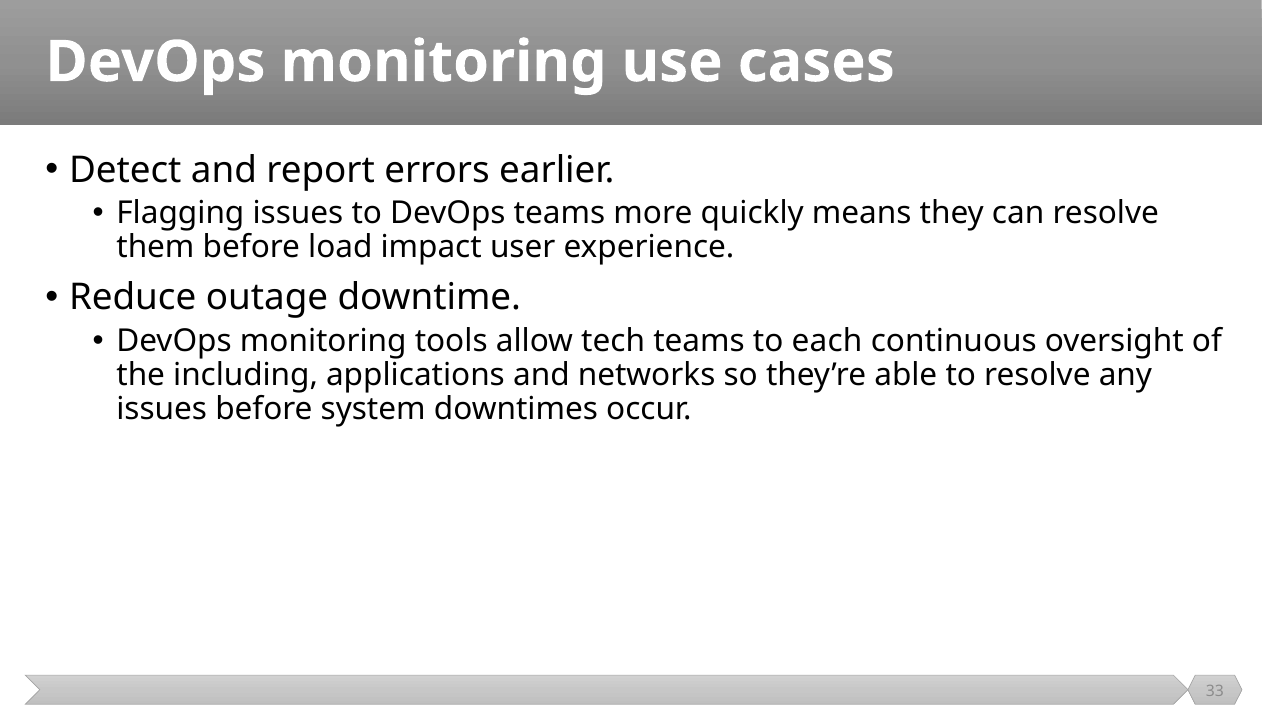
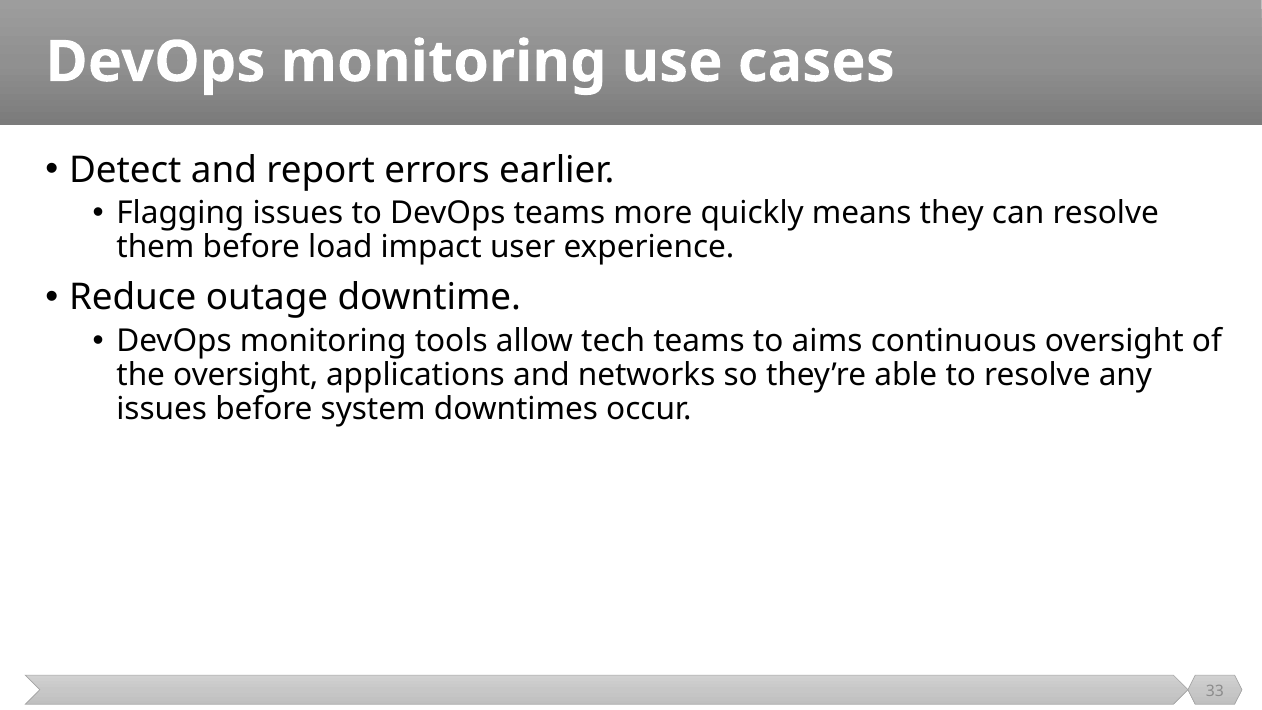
each: each -> aims
the including: including -> oversight
